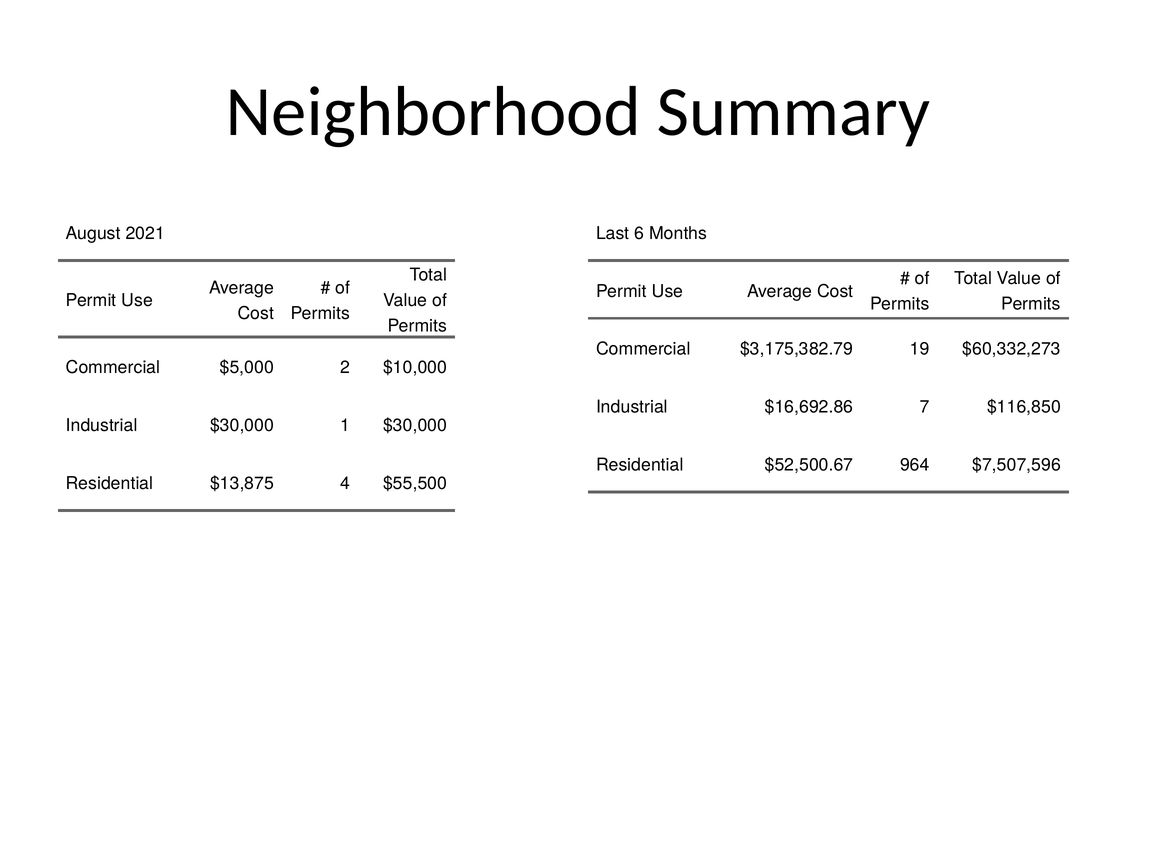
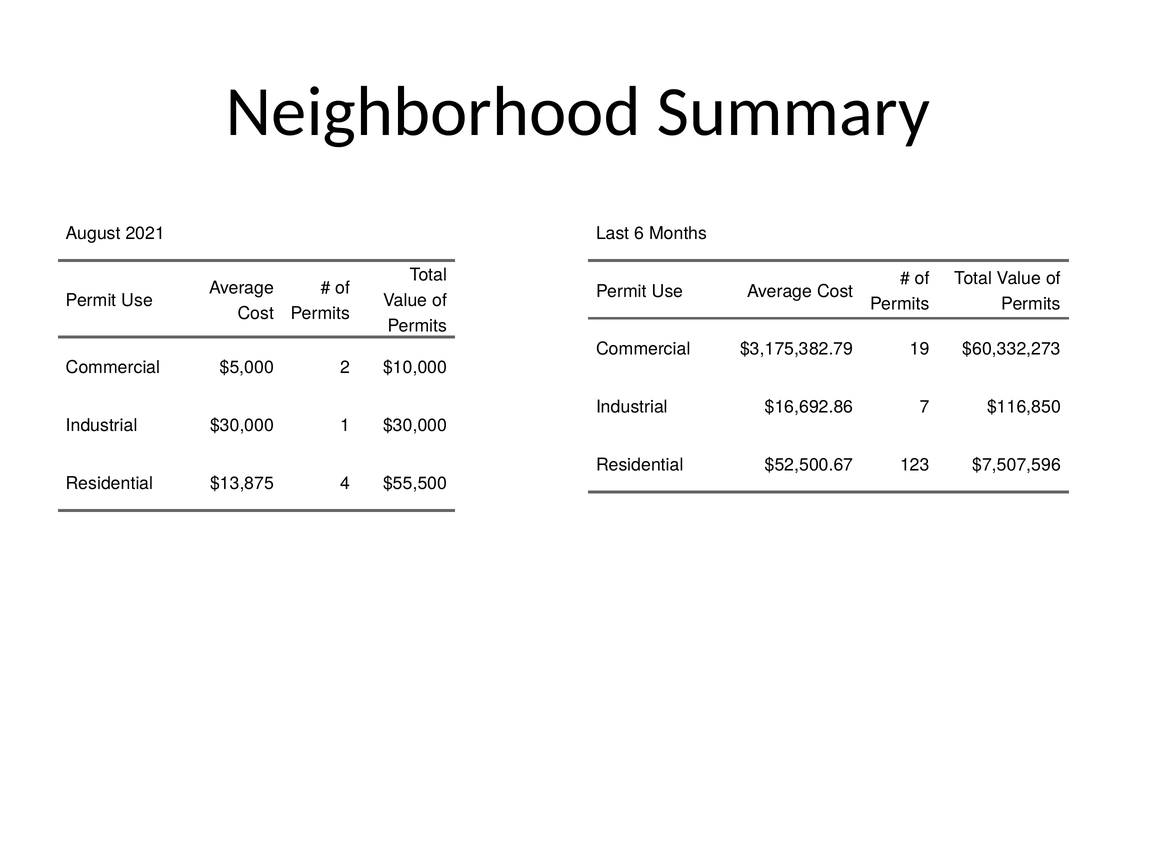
964: 964 -> 123
